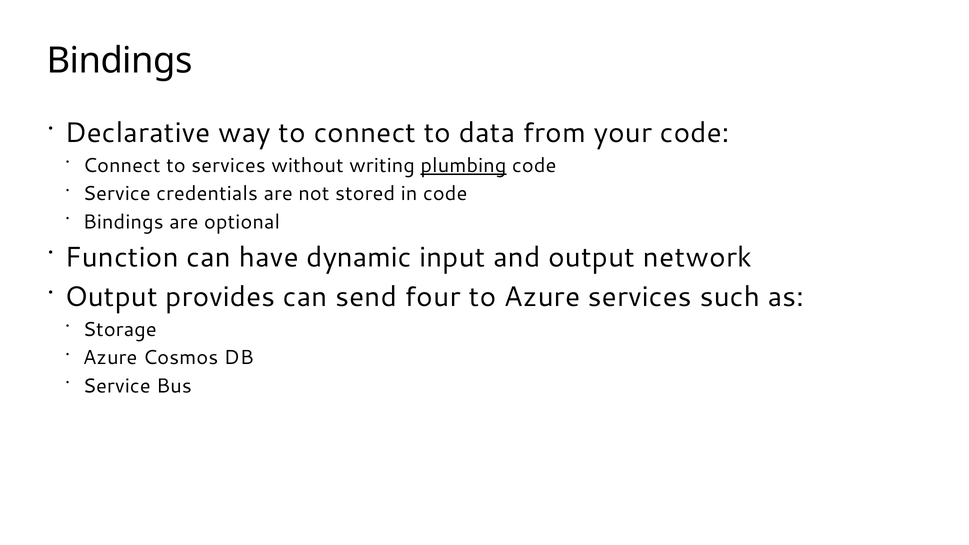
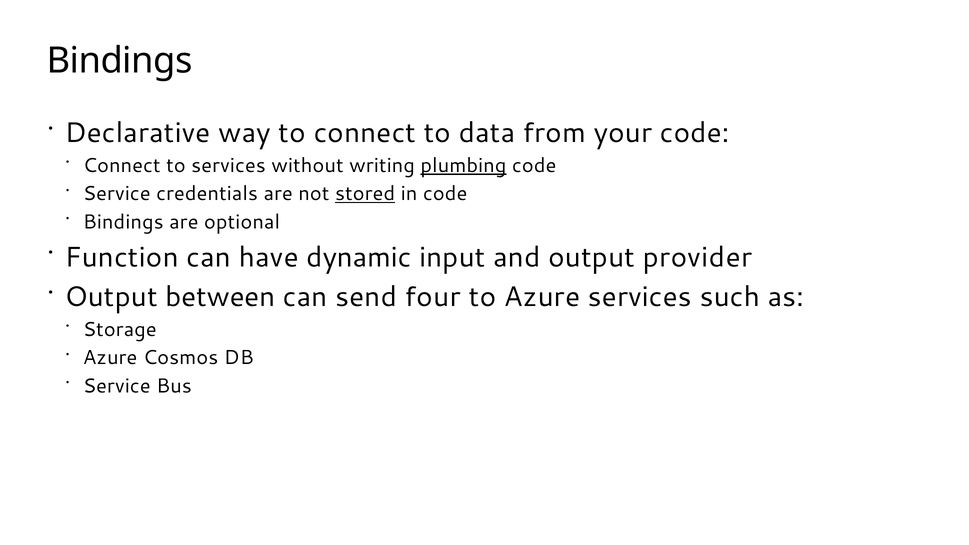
stored underline: none -> present
network: network -> provider
provides: provides -> between
